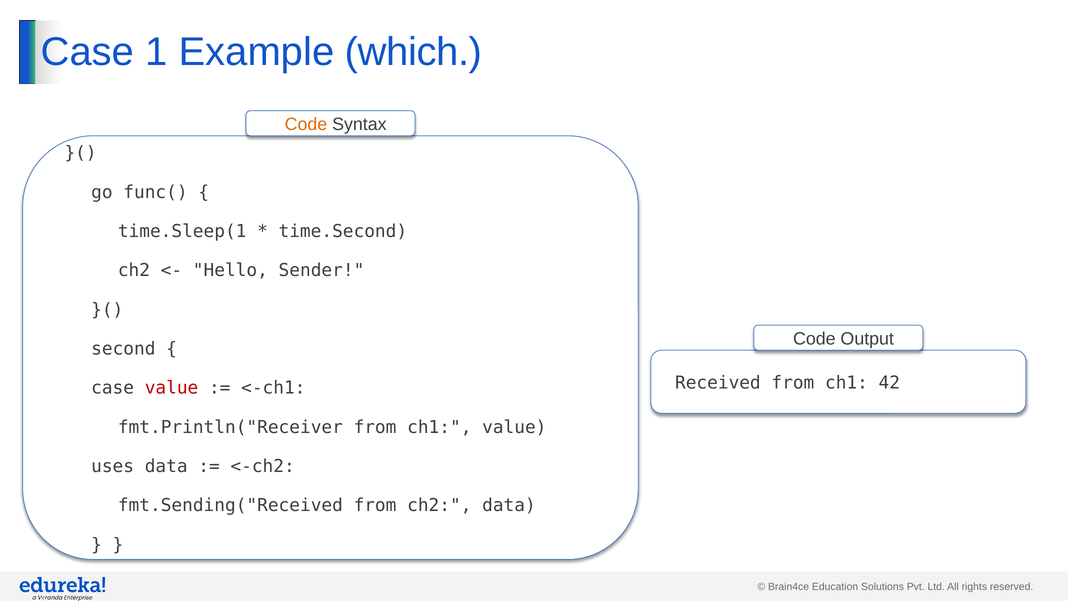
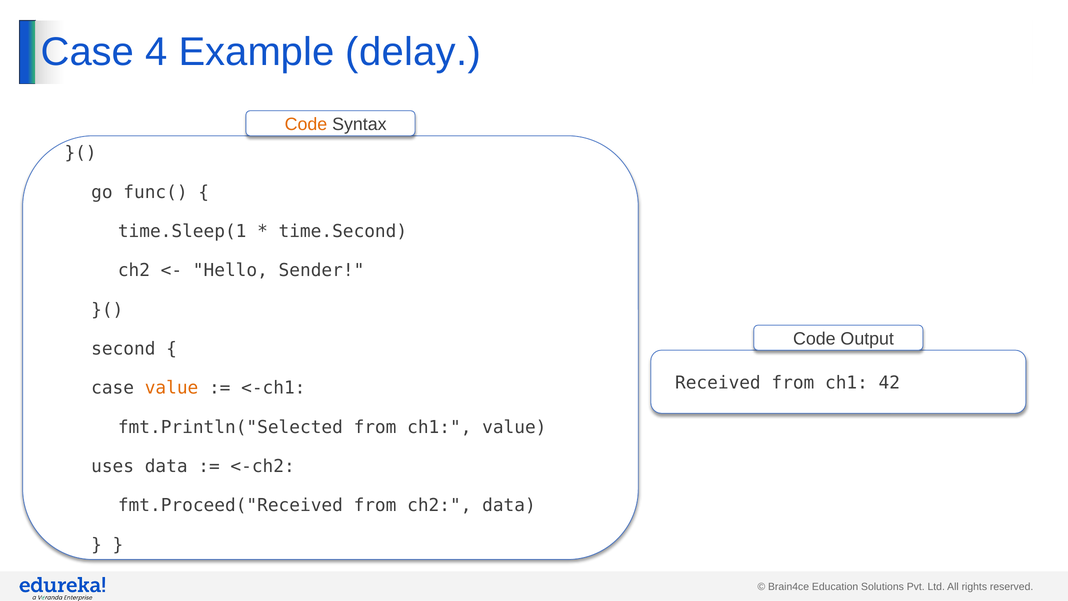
1: 1 -> 4
which: which -> delay
value at (172, 388) colour: red -> orange
fmt.Println("Receiver: fmt.Println("Receiver -> fmt.Println("Selected
fmt.Sending("Received: fmt.Sending("Received -> fmt.Proceed("Received
